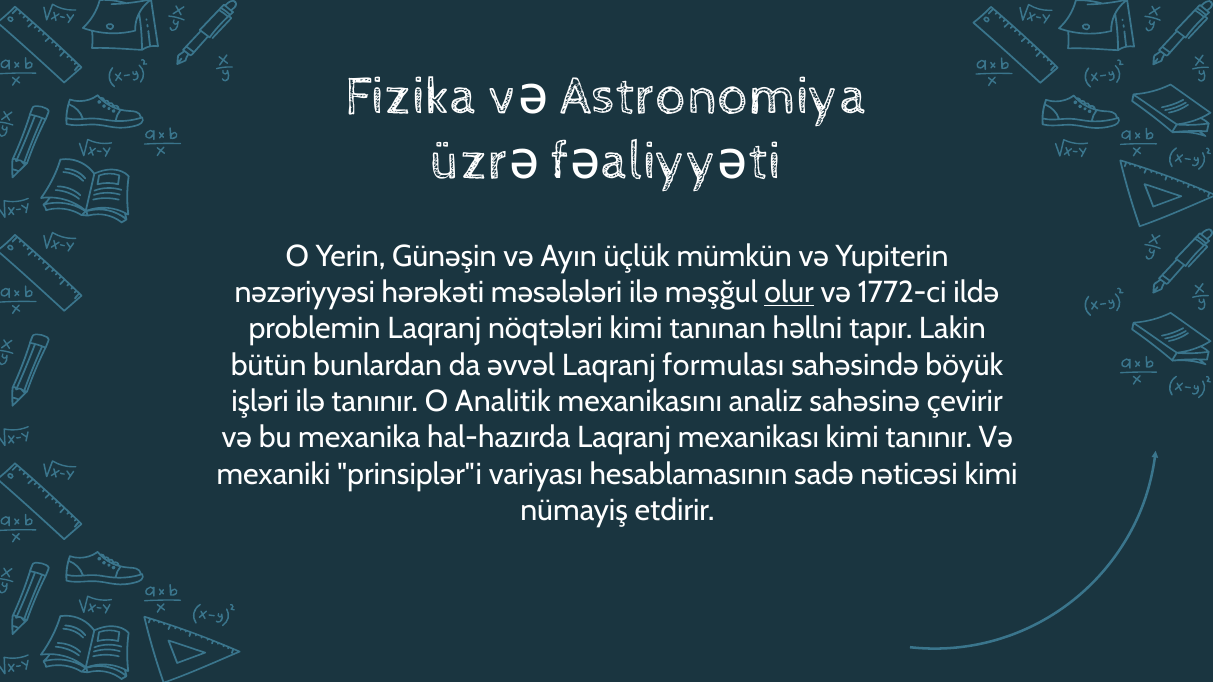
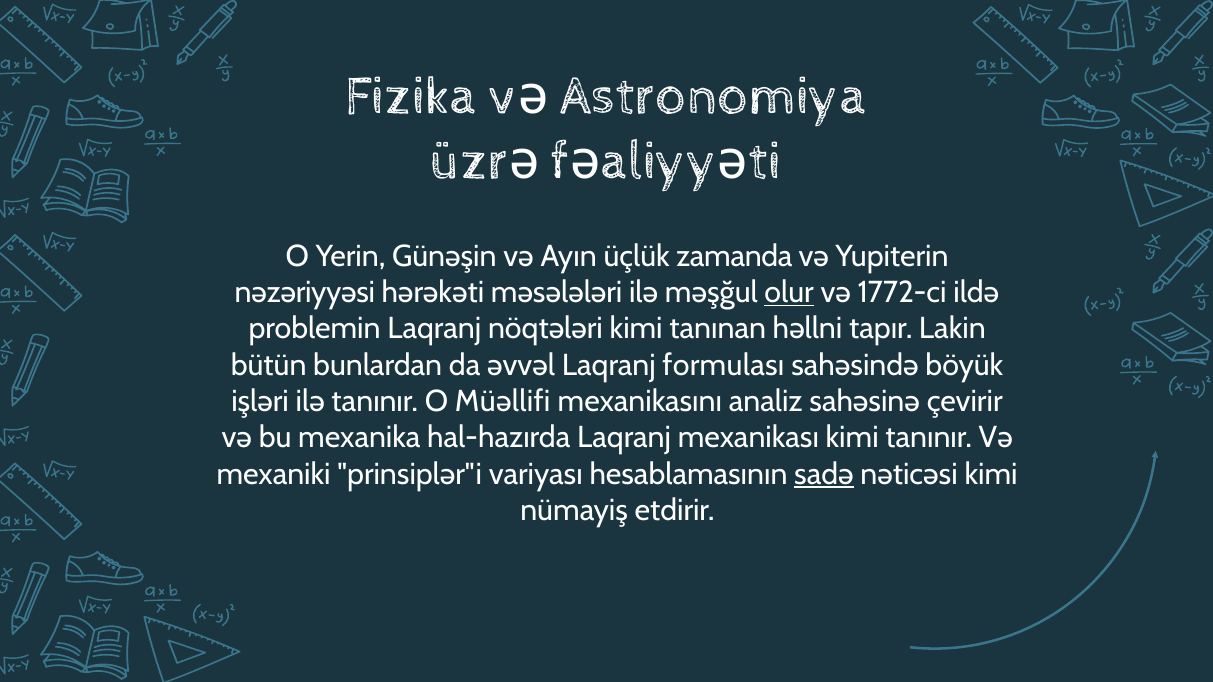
mümkün: mümkün -> zamanda
Analitik: Analitik -> Müəllifi
sadə underline: none -> present
